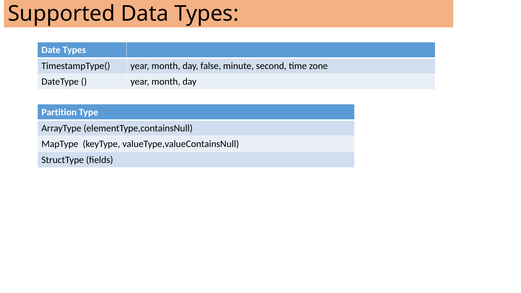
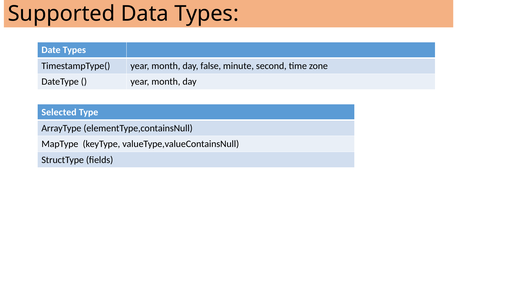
Partition: Partition -> Selected
